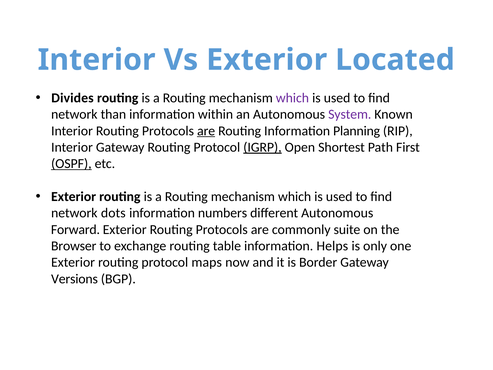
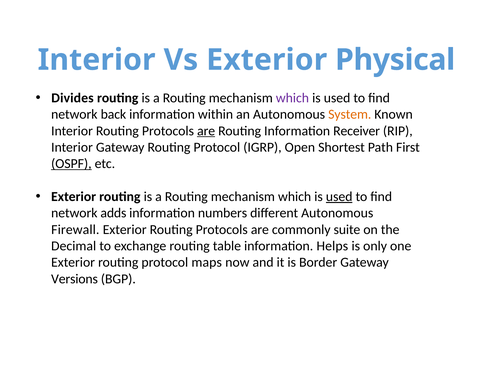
Located: Located -> Physical
than: than -> back
System colour: purple -> orange
Planning: Planning -> Receiver
IGRP underline: present -> none
used at (339, 197) underline: none -> present
dots: dots -> adds
Forward: Forward -> Firewall
Browser: Browser -> Decimal
